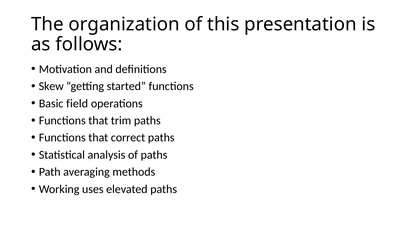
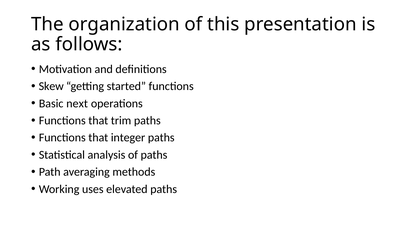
field: field -> next
correct: correct -> integer
